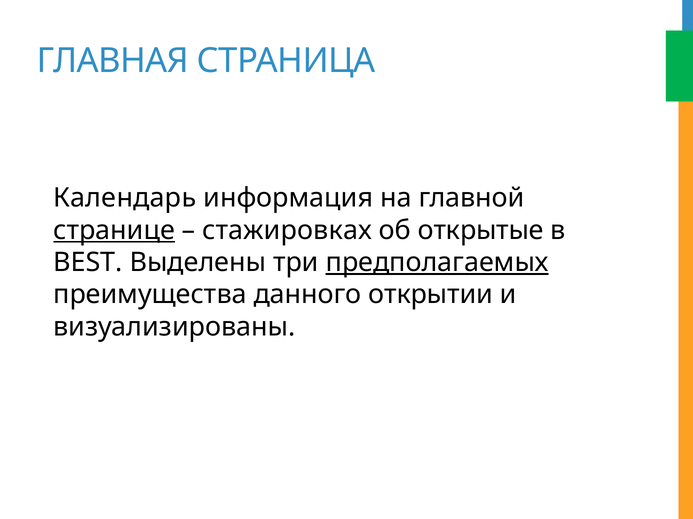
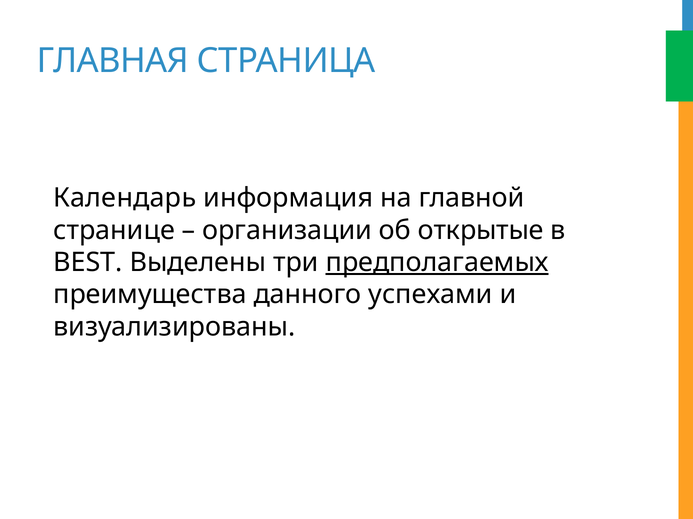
странице underline: present -> none
стажировках: стажировках -> организации
открытии: открытии -> успехами
